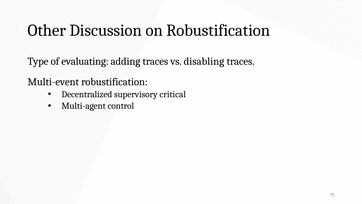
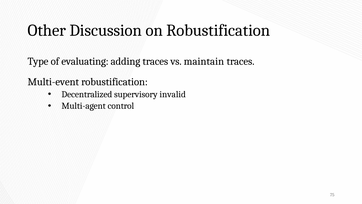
disabling: disabling -> maintain
critical: critical -> invalid
